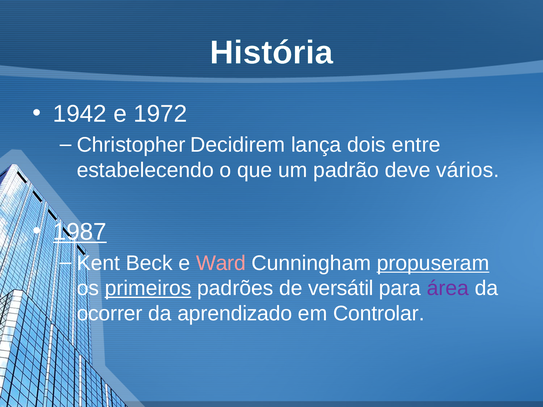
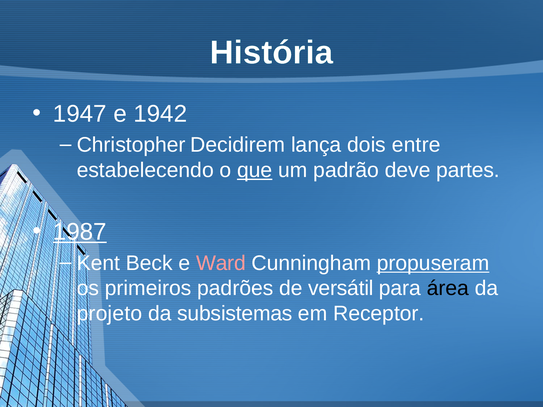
1942: 1942 -> 1947
1972: 1972 -> 1942
que underline: none -> present
vários: vários -> partes
primeiros underline: present -> none
área colour: purple -> black
ocorrer: ocorrer -> projeto
aprendizado: aprendizado -> subsistemas
Controlar: Controlar -> Receptor
